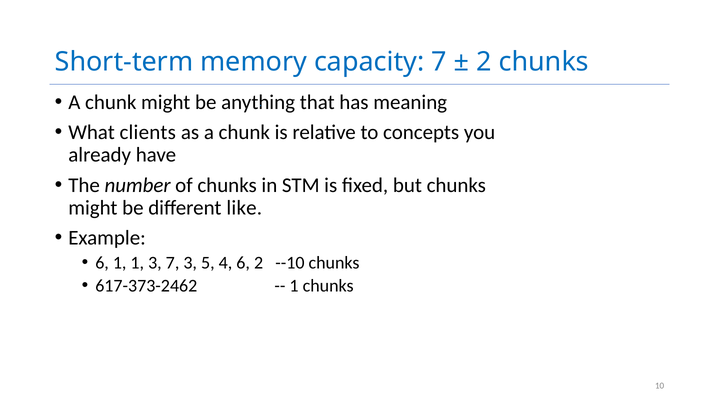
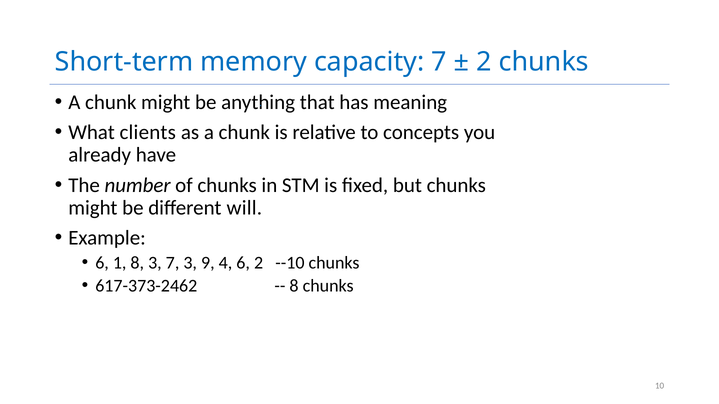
like: like -> will
1 1: 1 -> 8
5: 5 -> 9
1 at (294, 286): 1 -> 8
